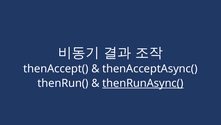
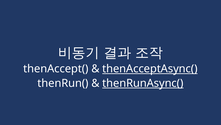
thenAcceptAsync( underline: none -> present
